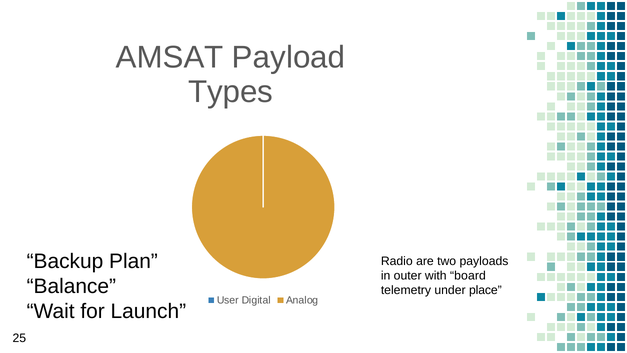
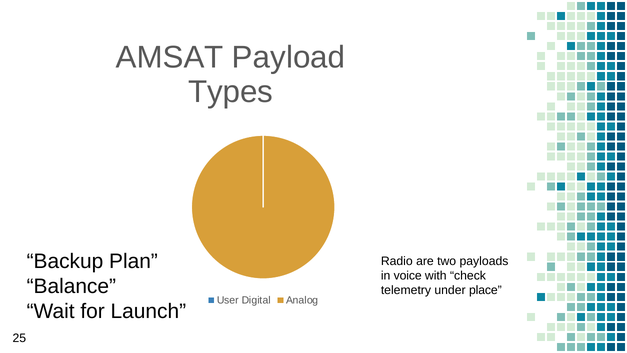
outer: outer -> voice
board: board -> check
